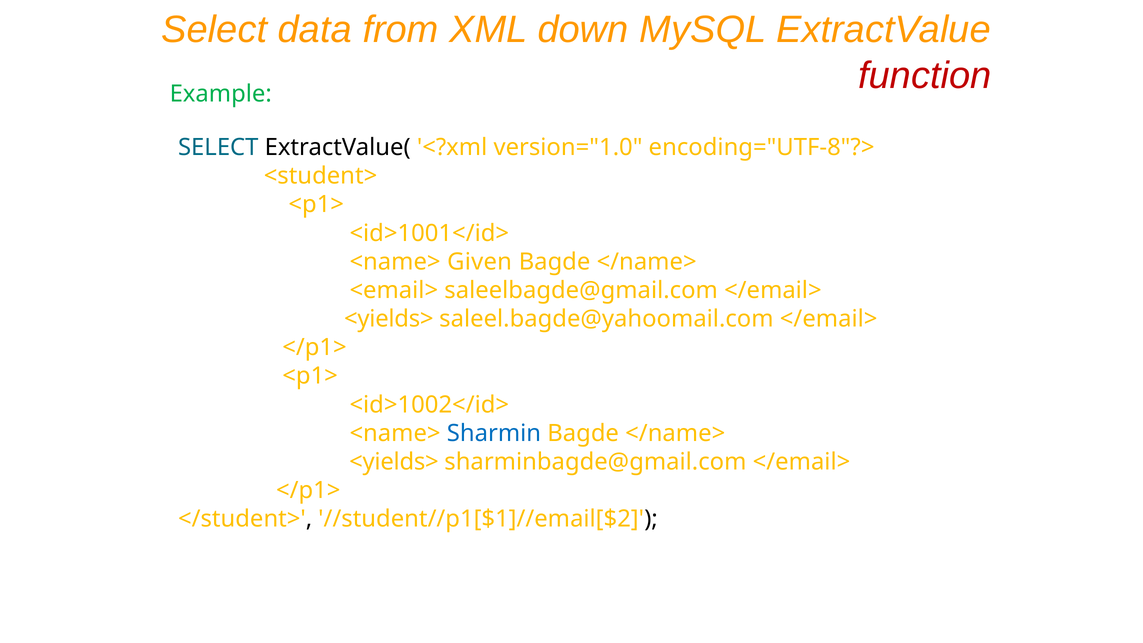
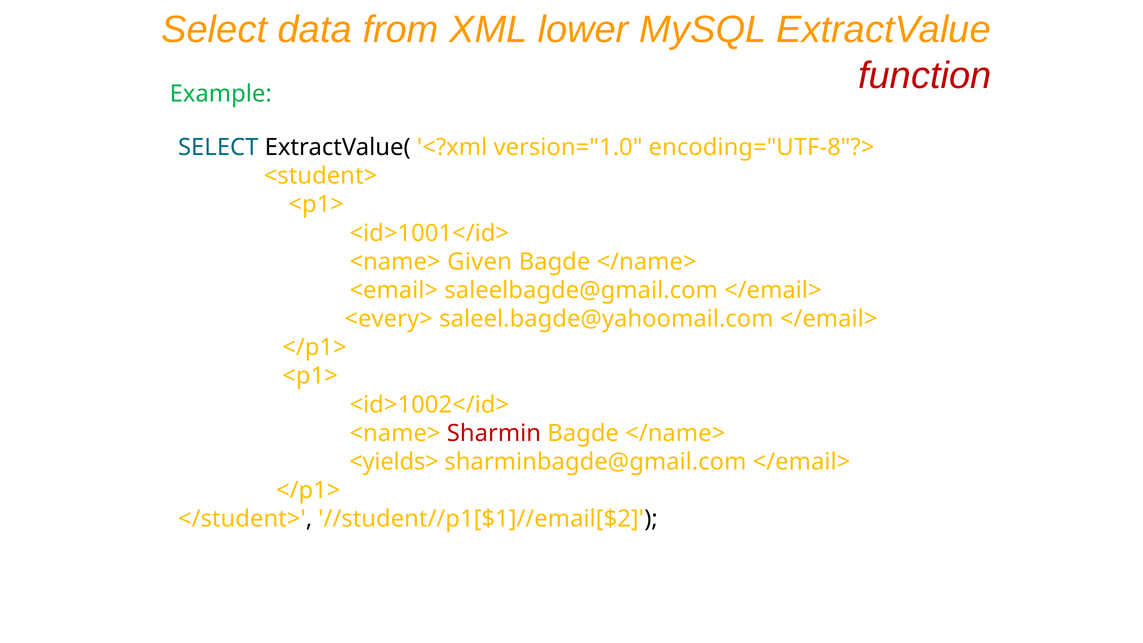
down: down -> lower
<yields> at (389, 319): <yields> -> <every>
Sharmin colour: blue -> red
